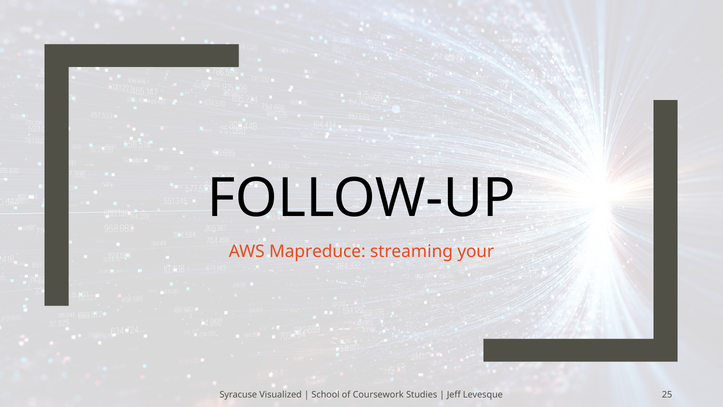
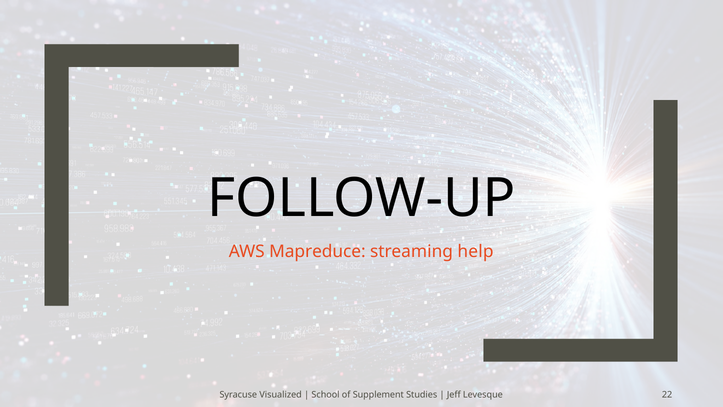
your: your -> help
Coursework: Coursework -> Supplement
25: 25 -> 22
